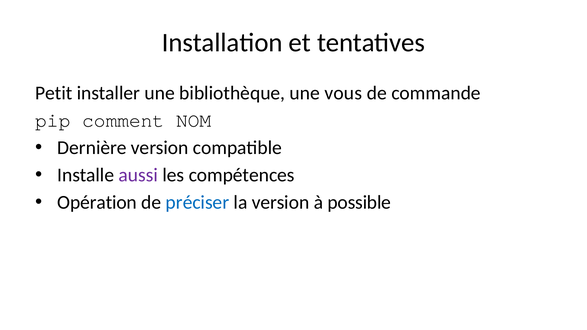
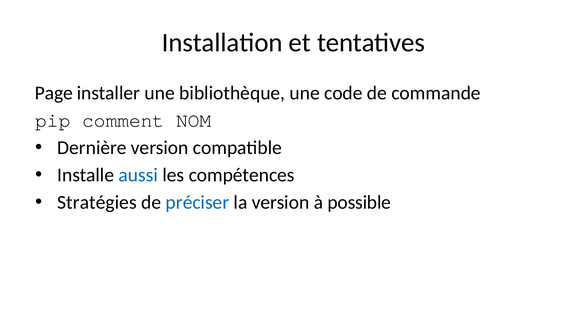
Petit: Petit -> Page
vous: vous -> code
aussi colour: purple -> blue
Opération: Opération -> Stratégies
